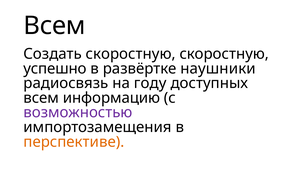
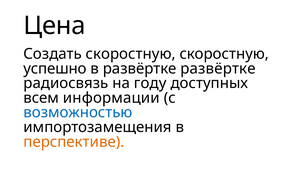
Всем at (54, 26): Всем -> Цена
развёртке наушники: наушники -> развёртке
информацию: информацию -> информации
возможностью colour: purple -> blue
